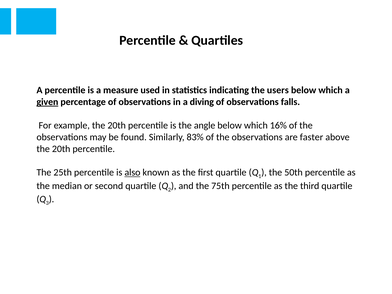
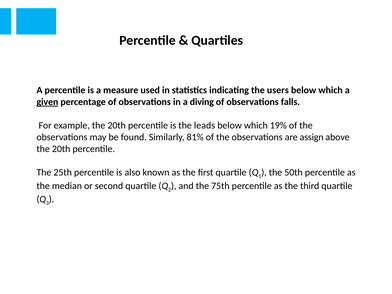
angle: angle -> leads
16%: 16% -> 19%
83%: 83% -> 81%
faster: faster -> assign
also underline: present -> none
